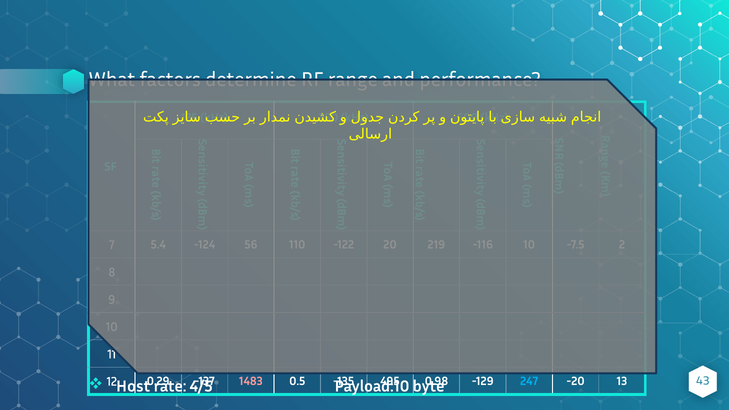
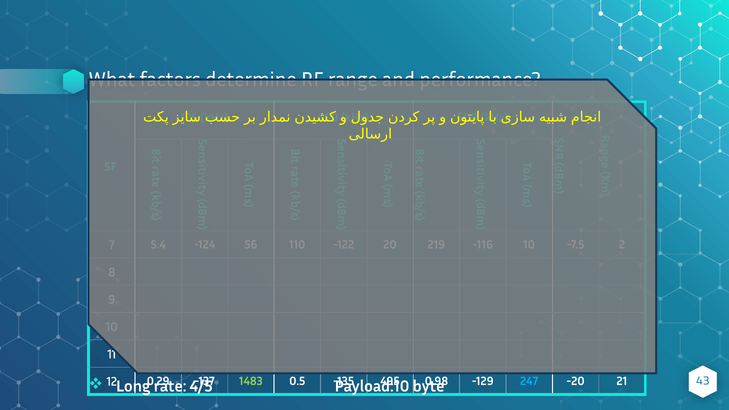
1483 colour: pink -> light green
13: 13 -> 21
Host: Host -> Long
